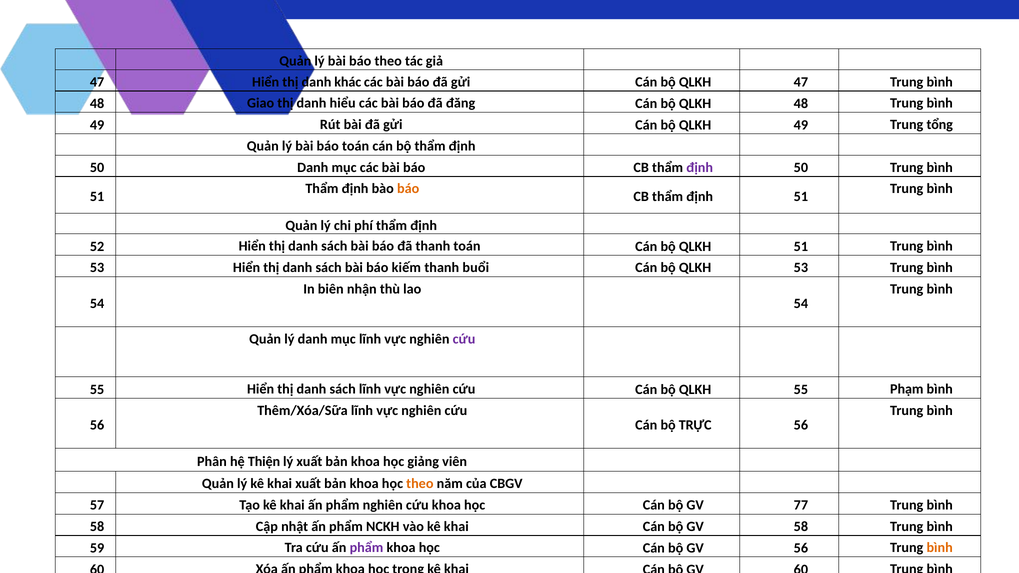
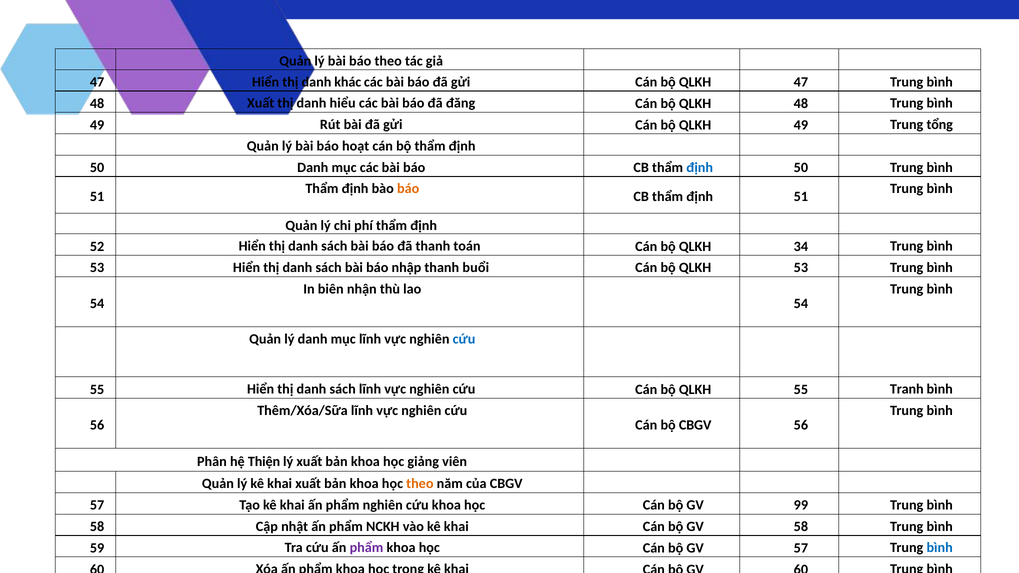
48 Giao: Giao -> Xuất
báo toán: toán -> hoạt
định at (700, 168) colour: purple -> blue
QLKH 51: 51 -> 34
kiếm: kiếm -> nhập
cứu at (464, 339) colour: purple -> blue
Phạm: Phạm -> Tranh
bộ TRỰC: TRỰC -> CBGV
77: 77 -> 99
GV 56: 56 -> 57
bình at (940, 548) colour: orange -> blue
